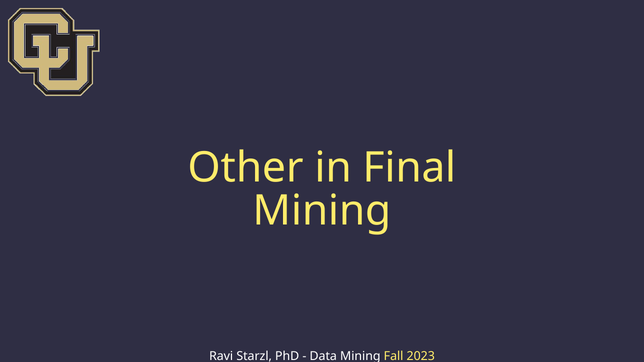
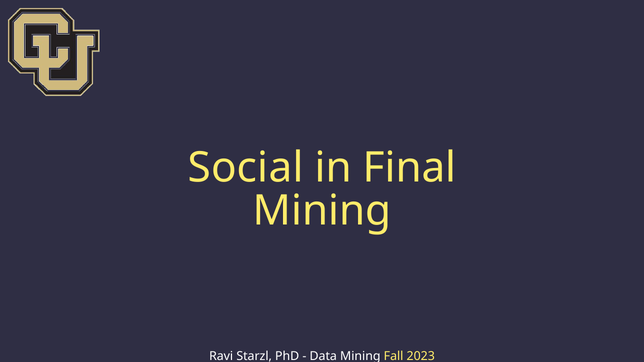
Other: Other -> Social
